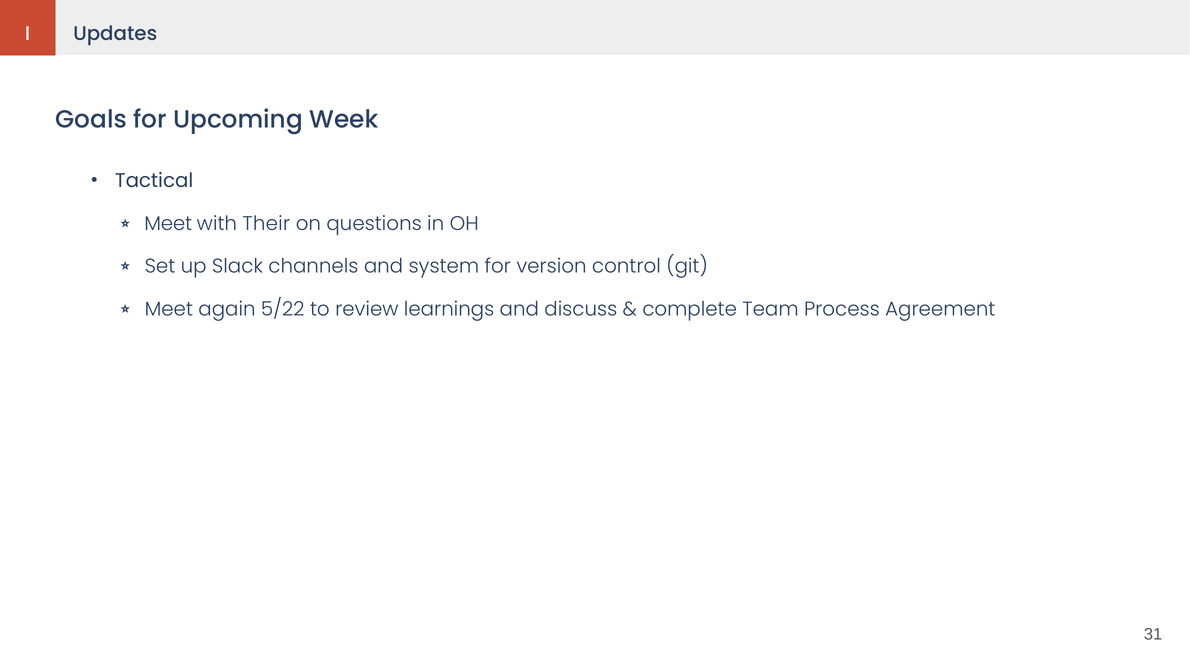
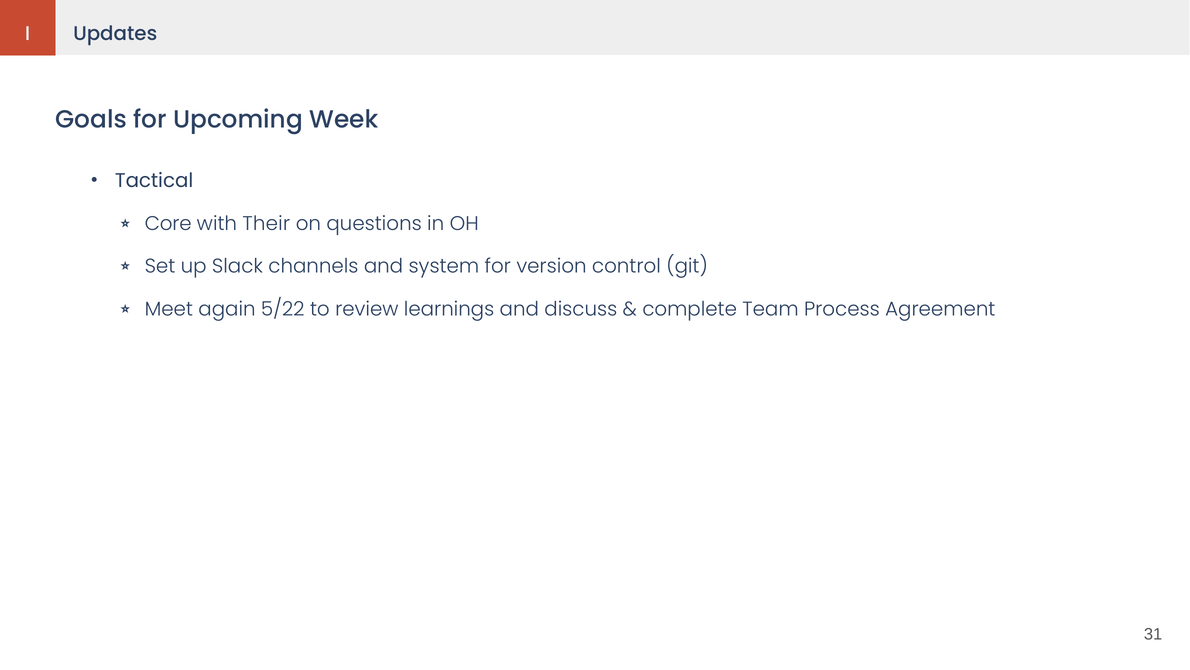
Meet at (168, 223): Meet -> Core
